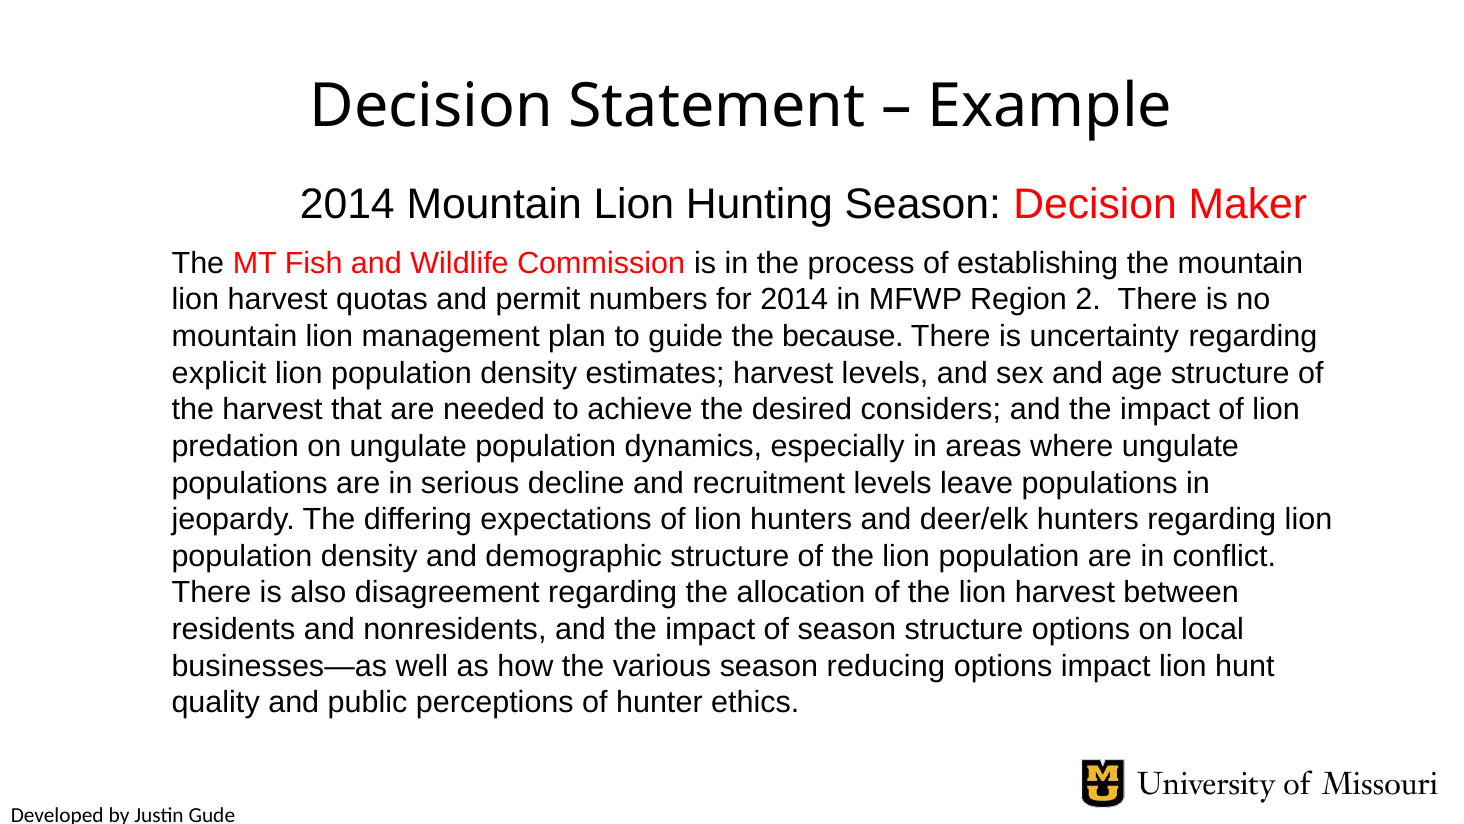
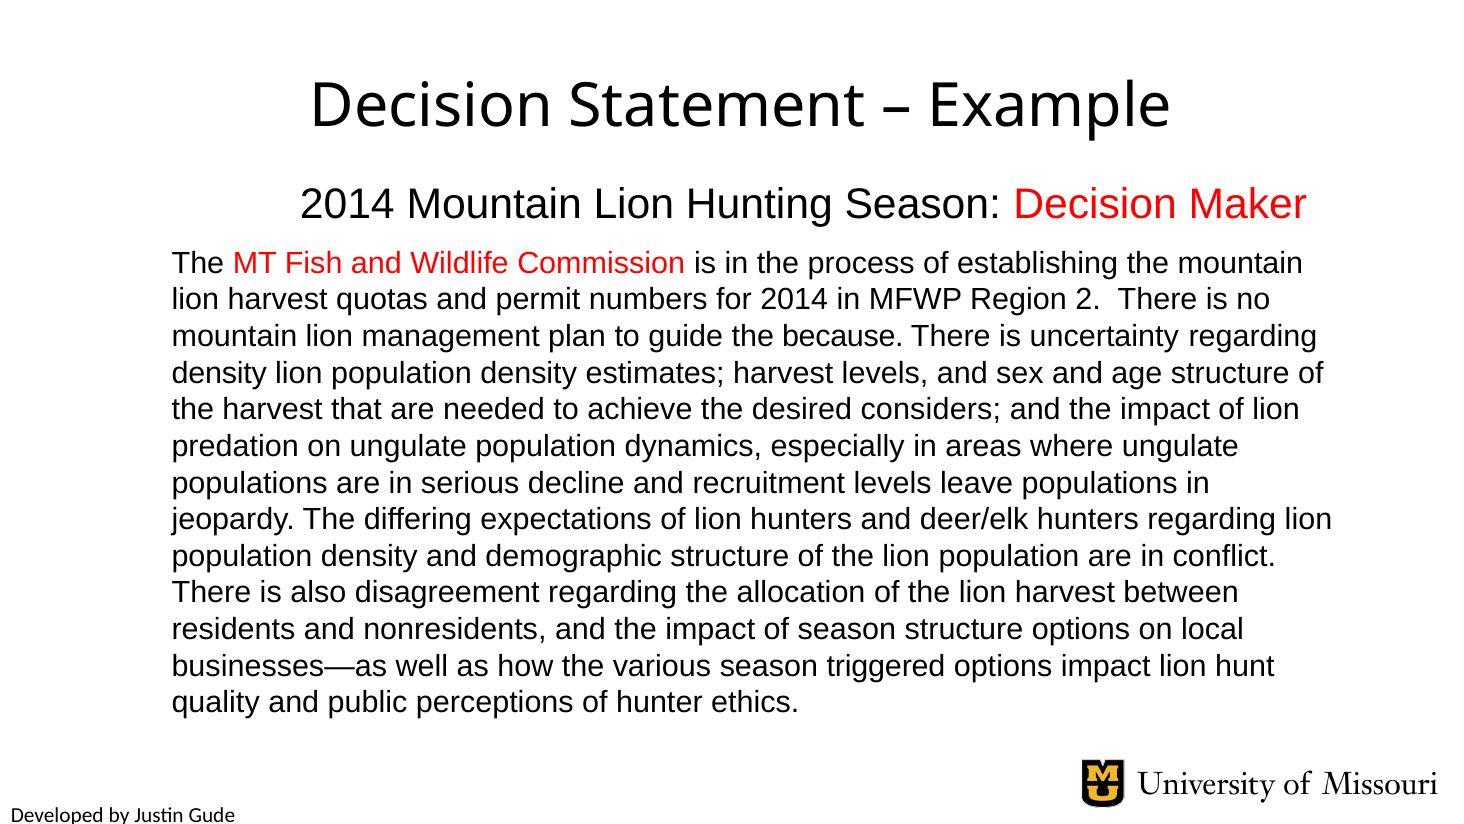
explicit at (219, 373): explicit -> density
reducing: reducing -> triggered
